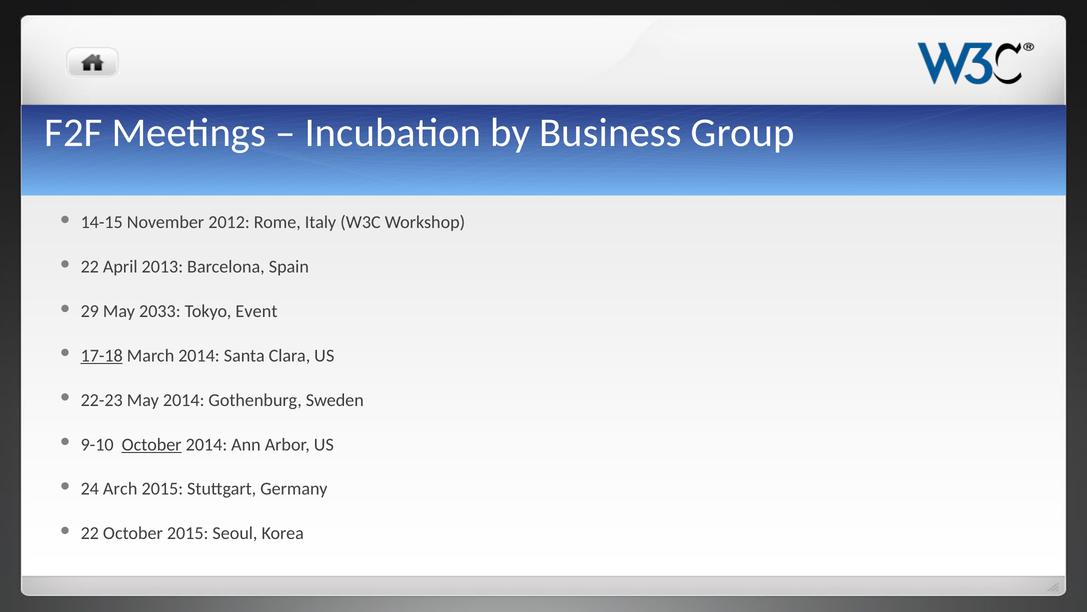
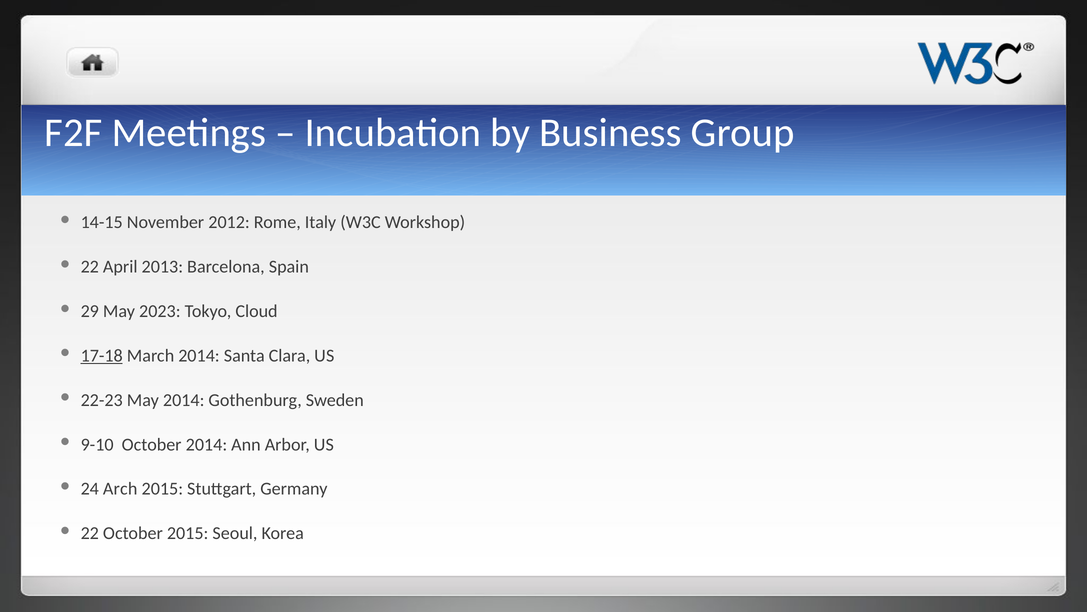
2033: 2033 -> 2023
Event: Event -> Cloud
October at (152, 444) underline: present -> none
